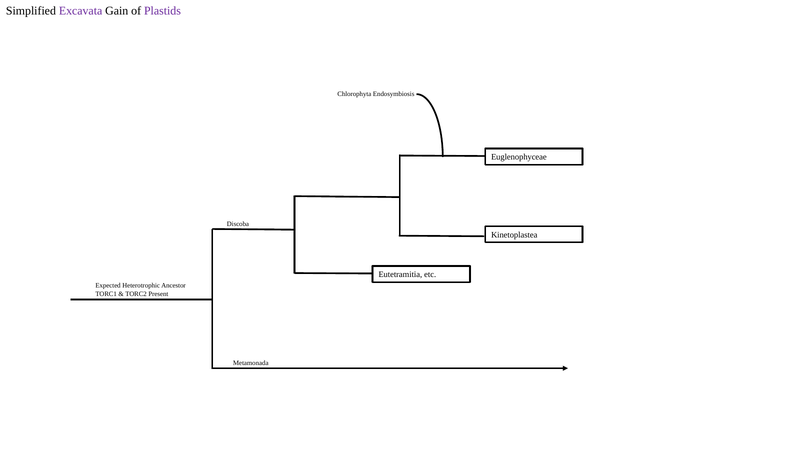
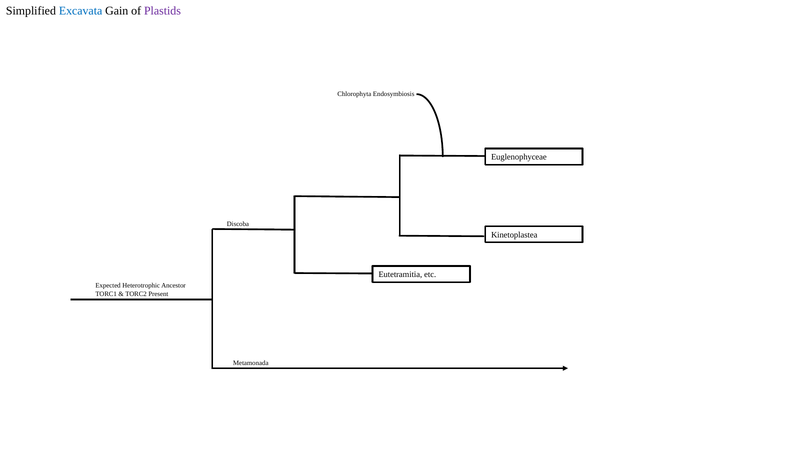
Excavata colour: purple -> blue
